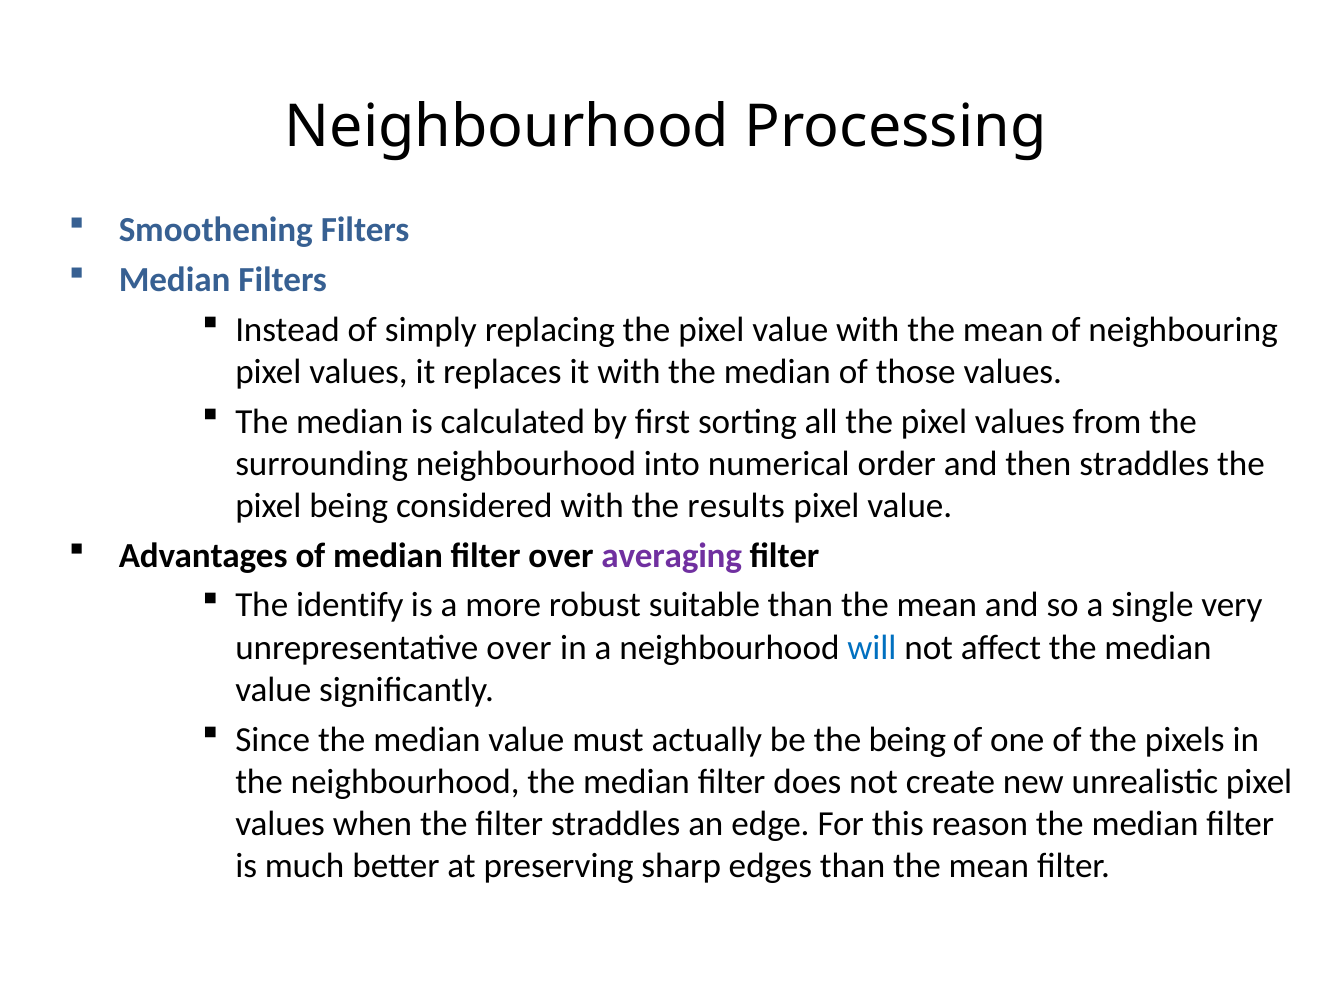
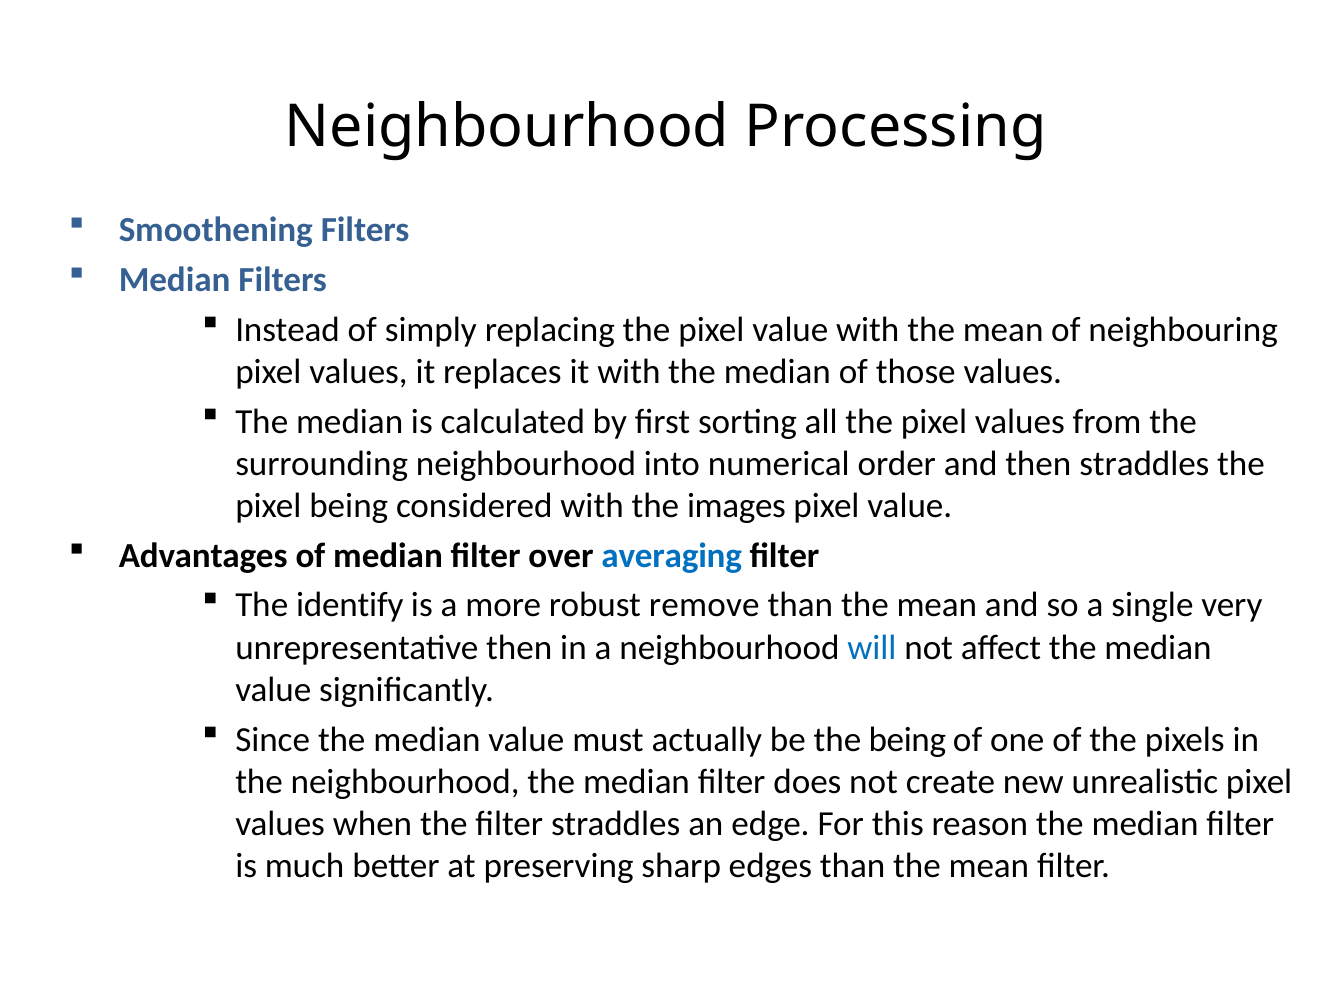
results: results -> images
averaging colour: purple -> blue
suitable: suitable -> remove
unrepresentative over: over -> then
